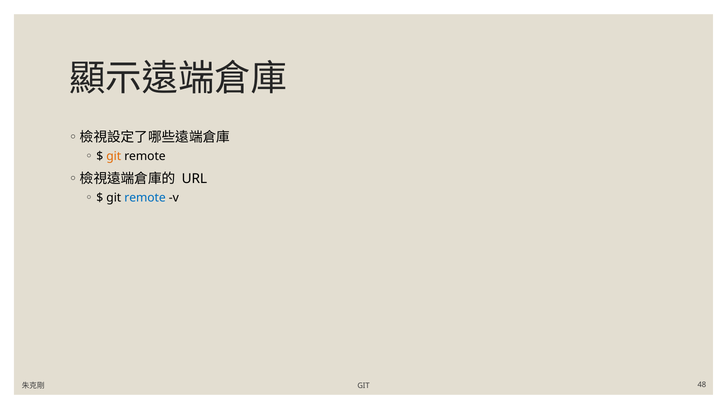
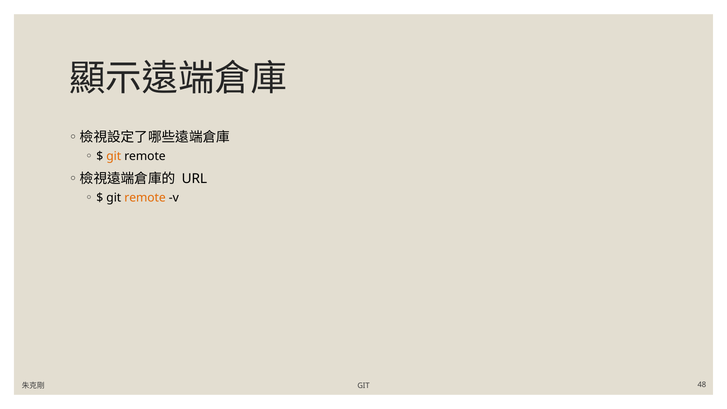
remote at (145, 198) colour: blue -> orange
